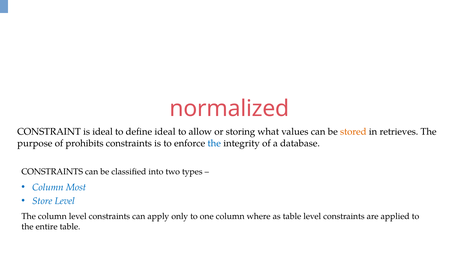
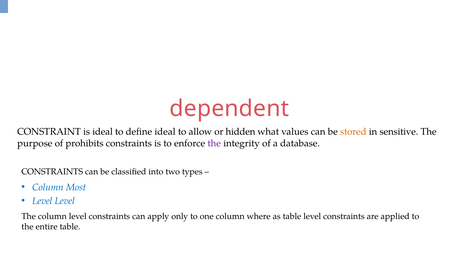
normalized: normalized -> dependent
storing: storing -> hidden
retrieves: retrieves -> sensitive
the at (214, 143) colour: blue -> purple
Store at (42, 201): Store -> Level
